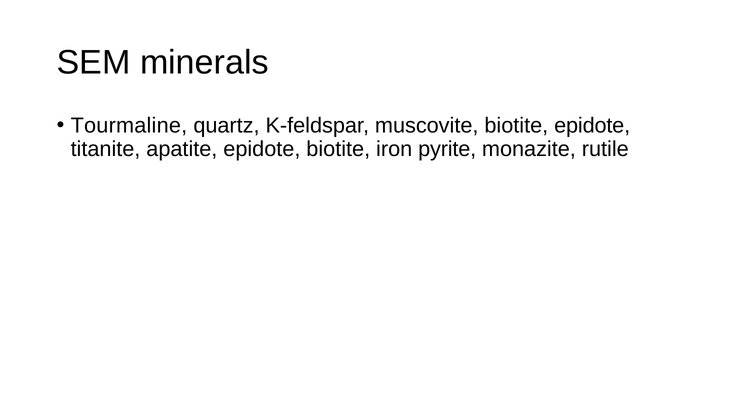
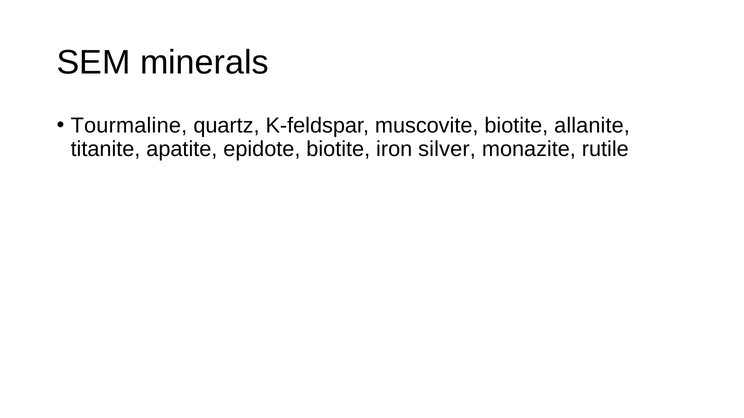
biotite epidote: epidote -> allanite
pyrite: pyrite -> silver
